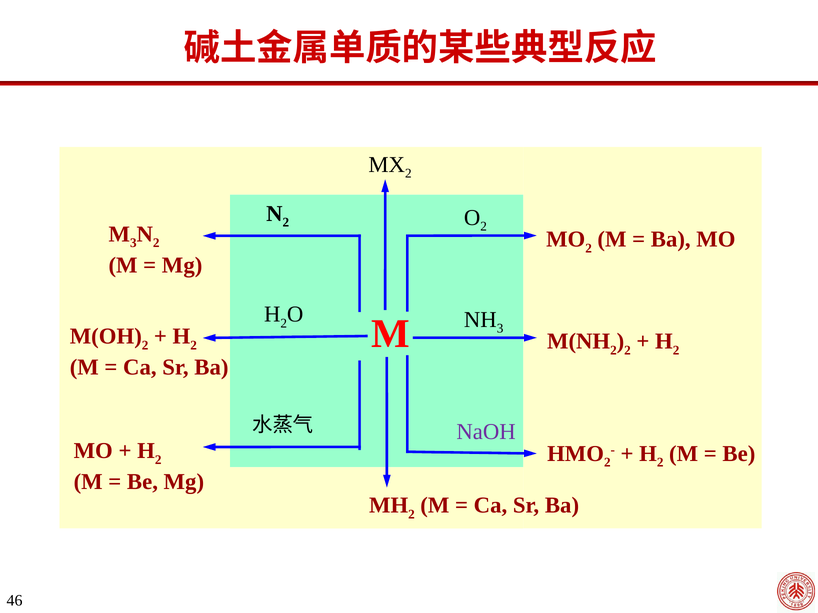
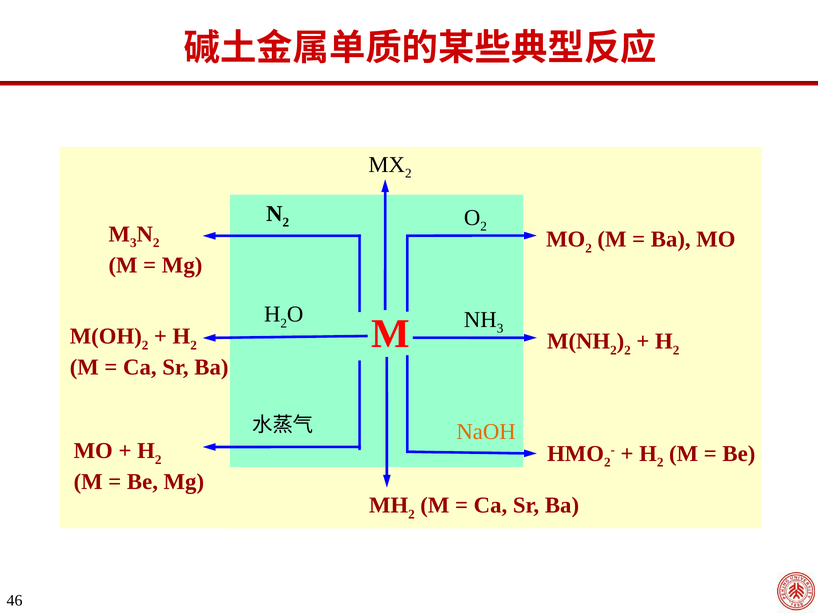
NaOH colour: purple -> orange
